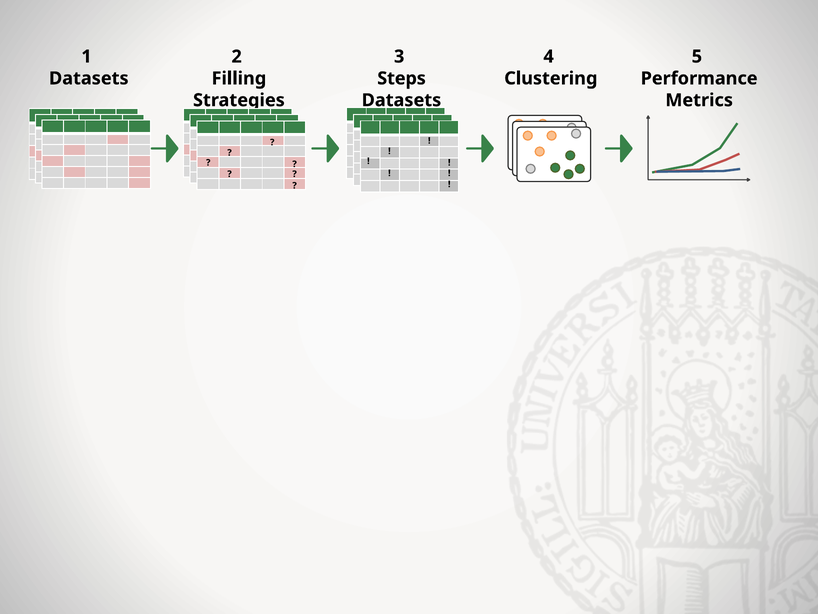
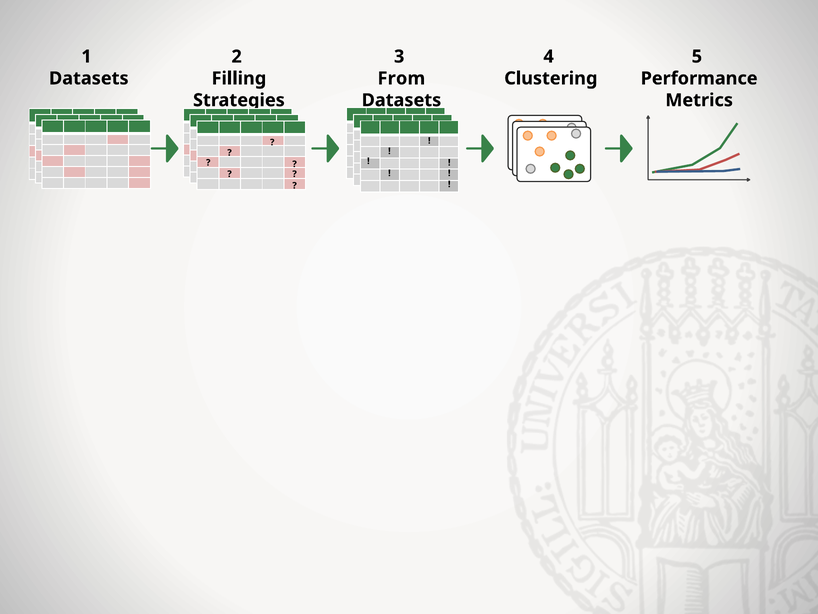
Steps: Steps -> From
